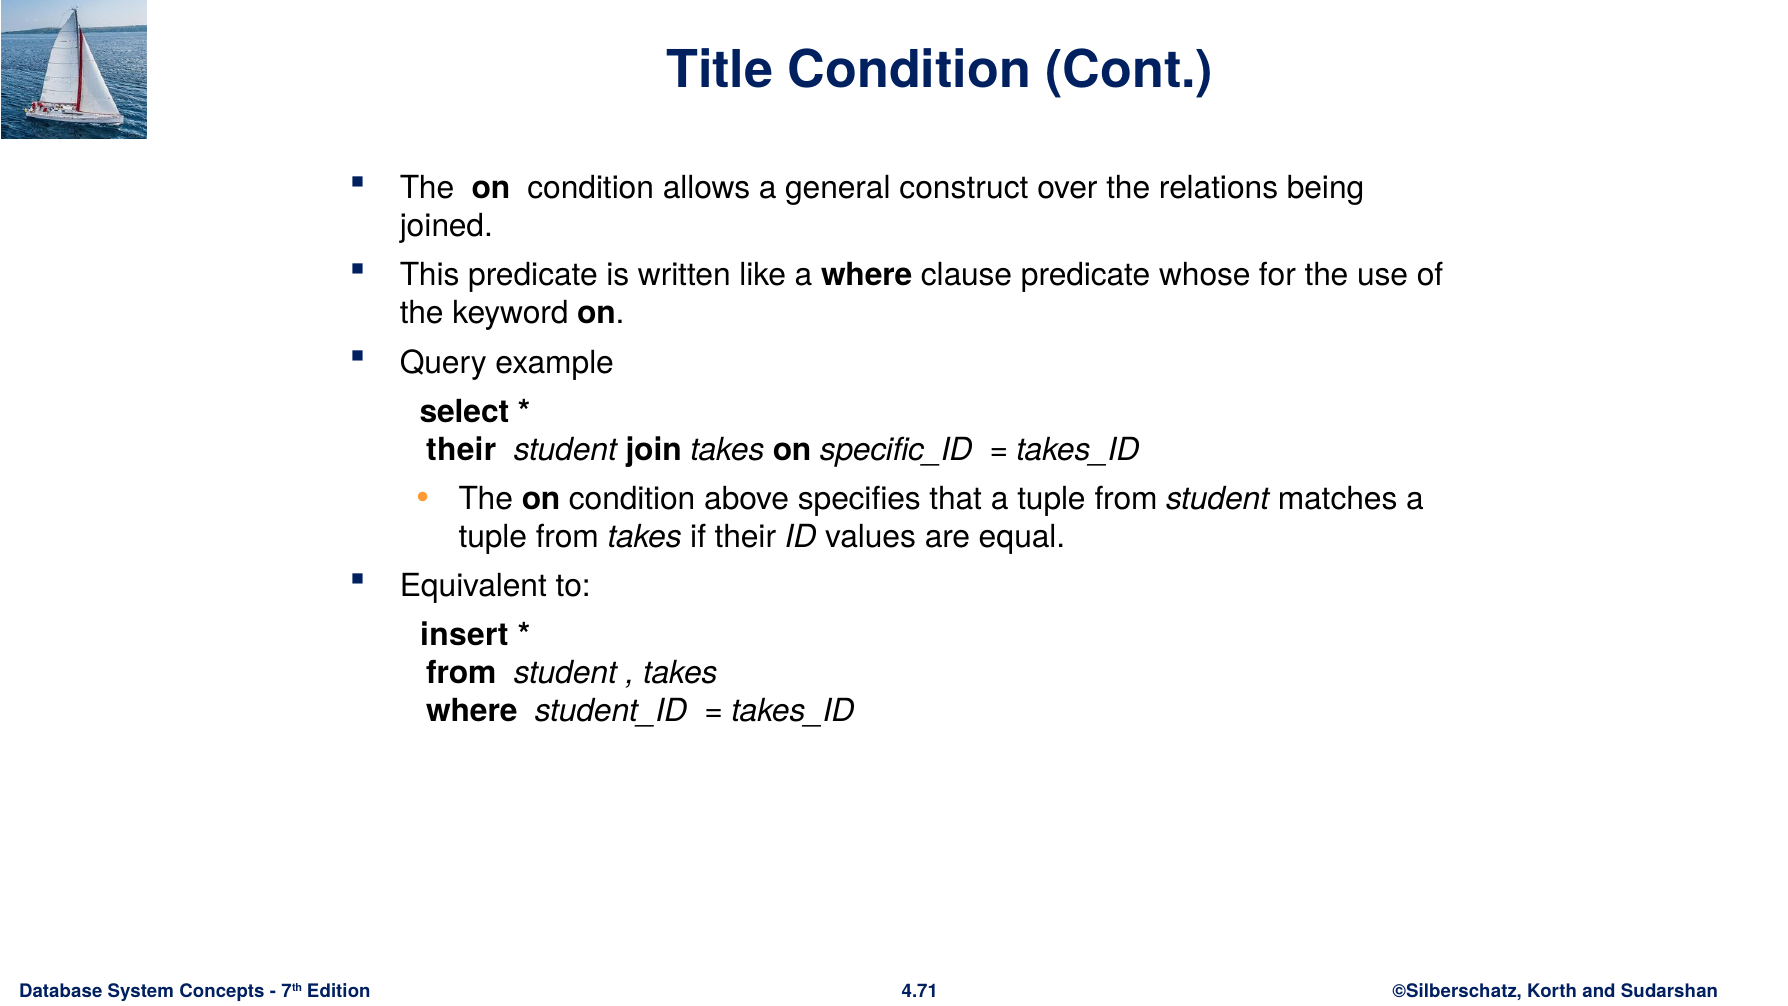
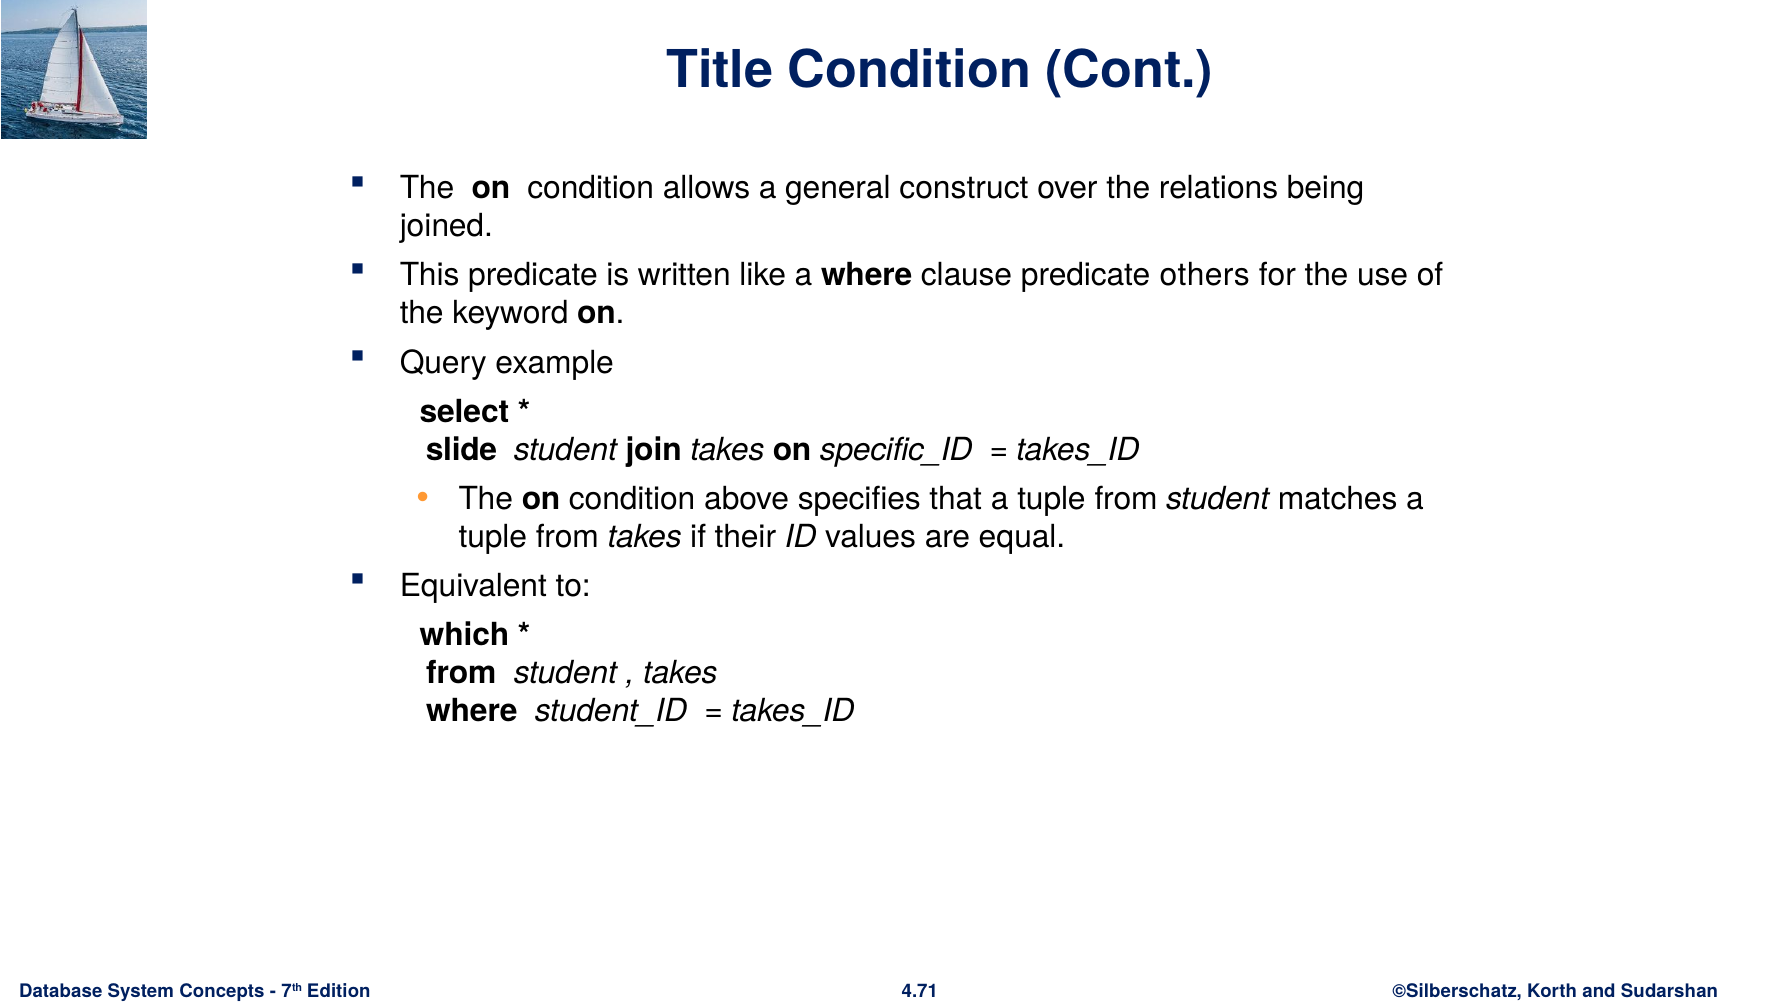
whose: whose -> others
their at (461, 450): their -> slide
insert: insert -> which
